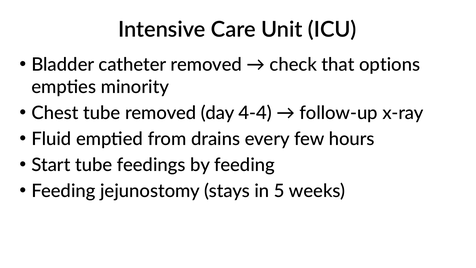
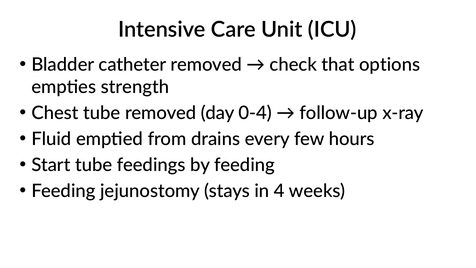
minority: minority -> strength
4-4: 4-4 -> 0-4
5: 5 -> 4
